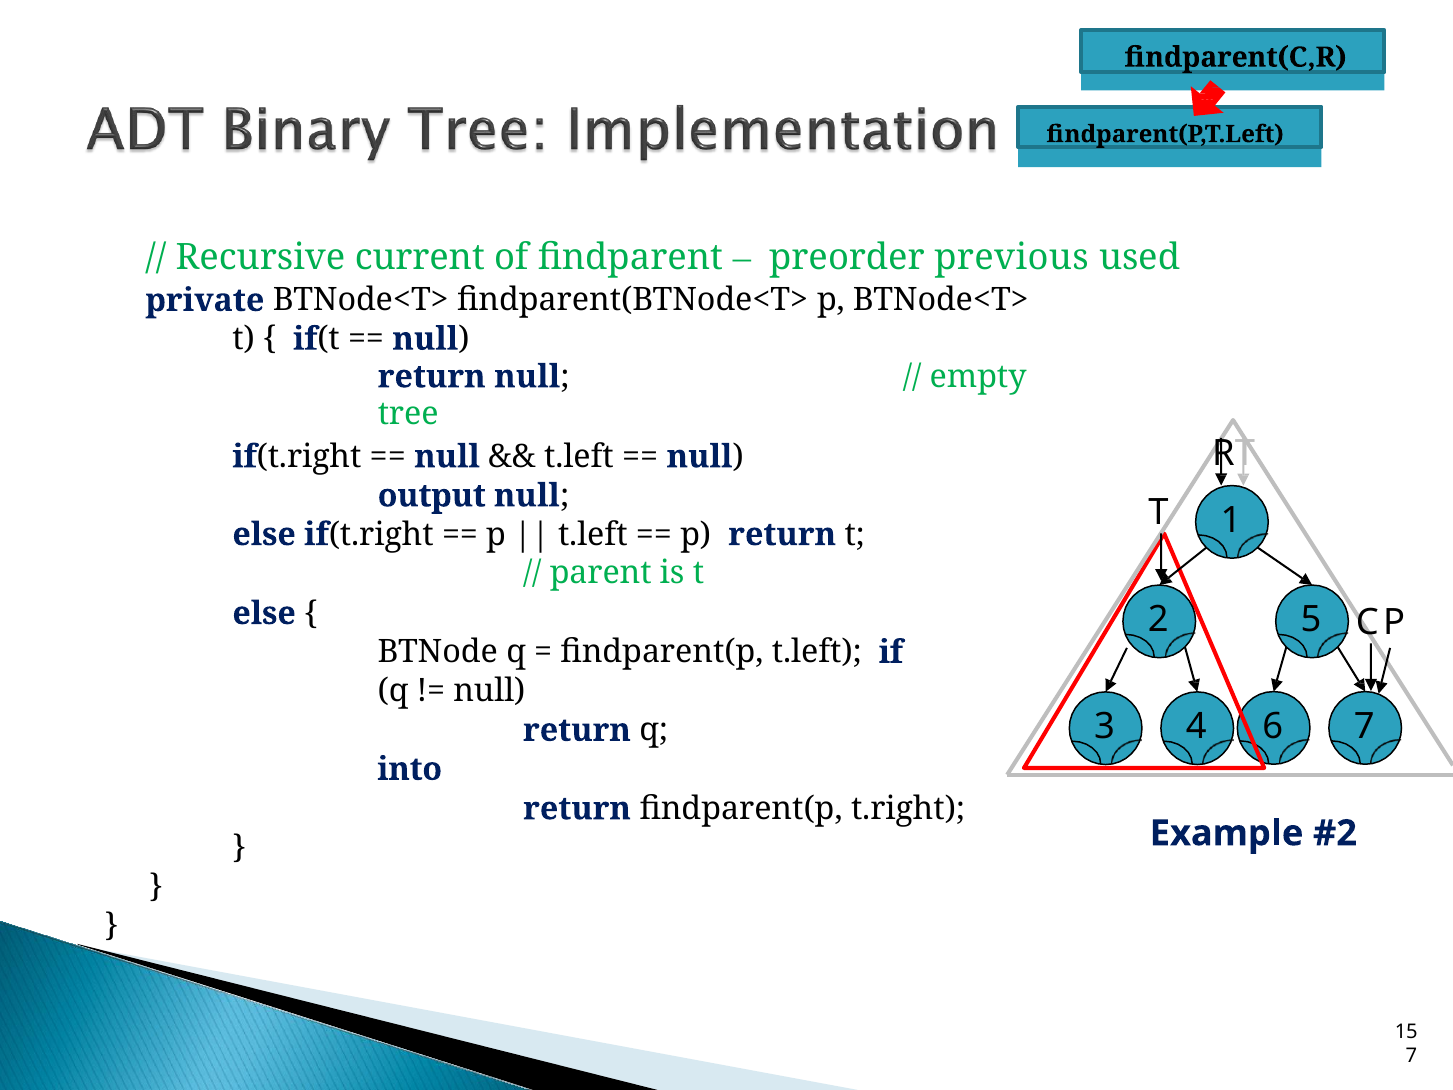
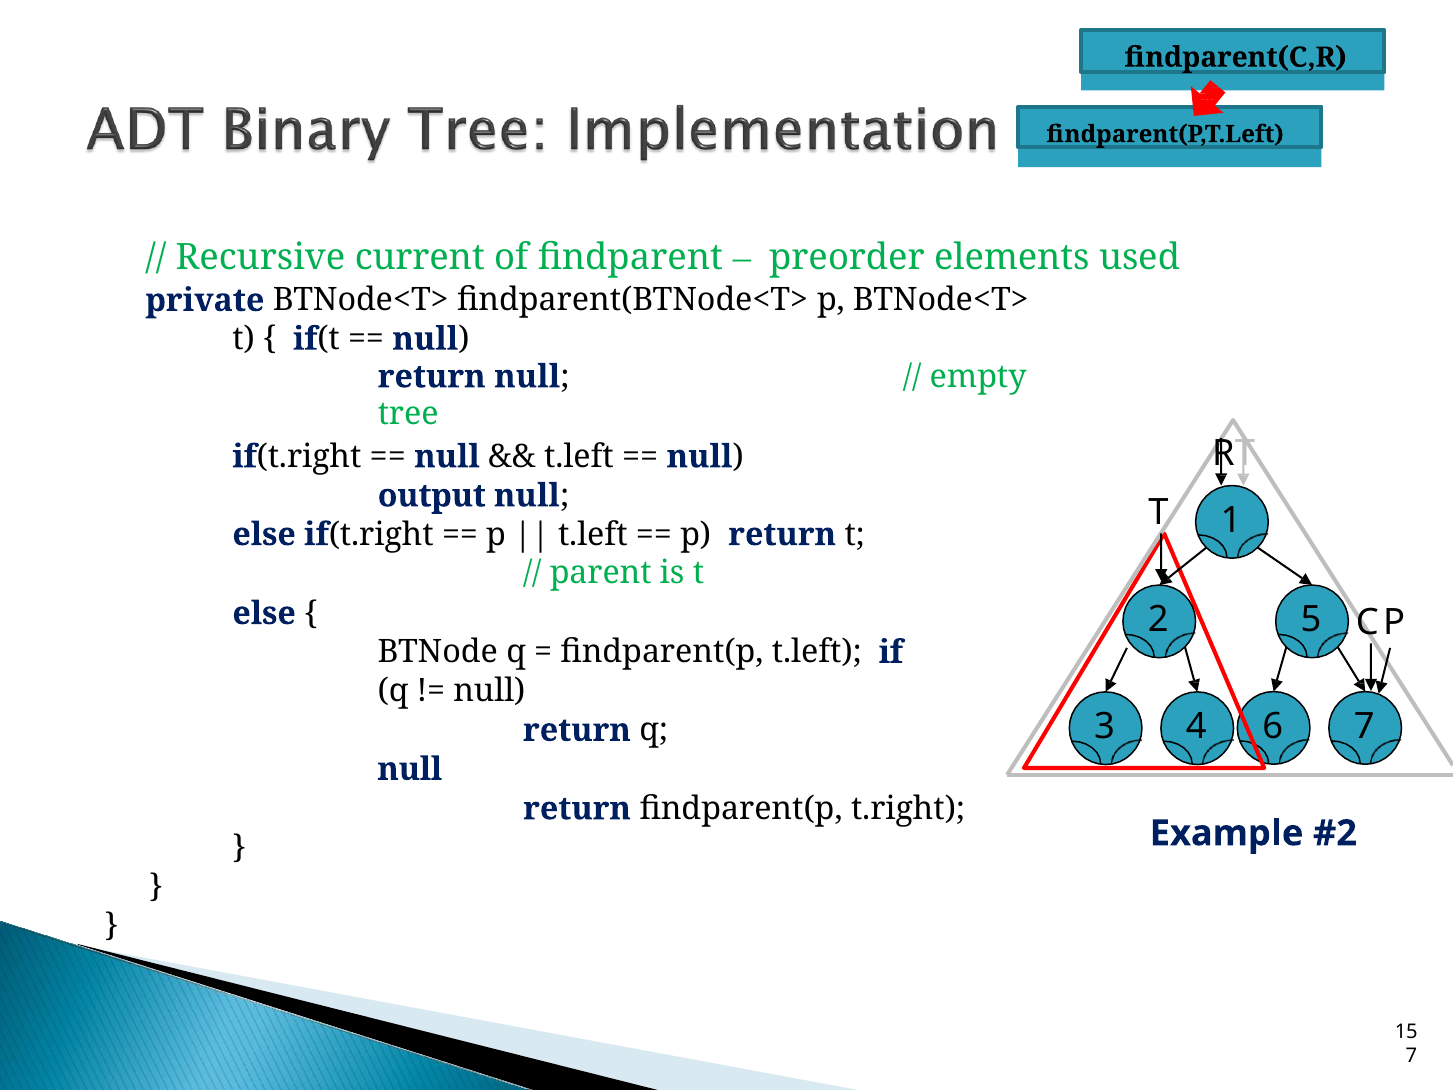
previous: previous -> elements
into at (410, 769): into -> null
